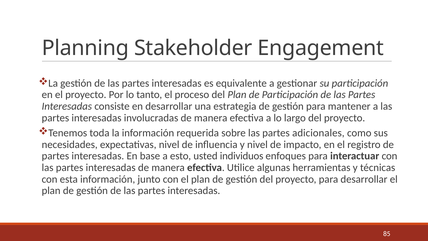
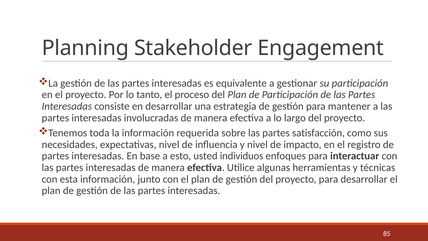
adicionales: adicionales -> satisfacción
